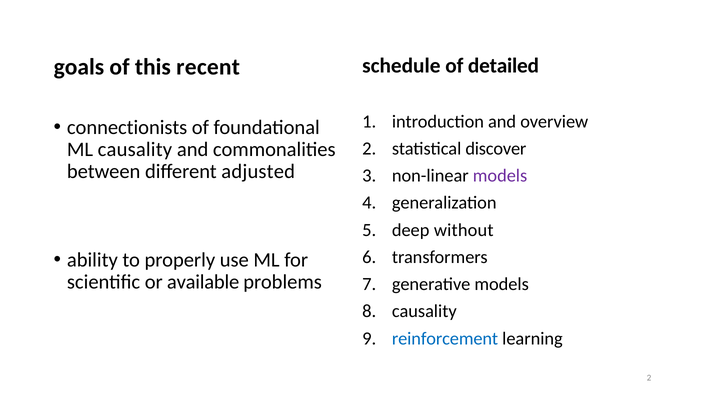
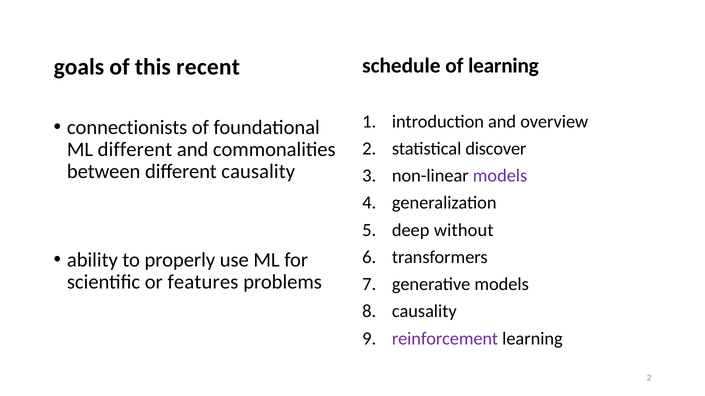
of detailed: detailed -> learning
ML causality: causality -> different
different adjusted: adjusted -> causality
available: available -> features
reinforcement colour: blue -> purple
